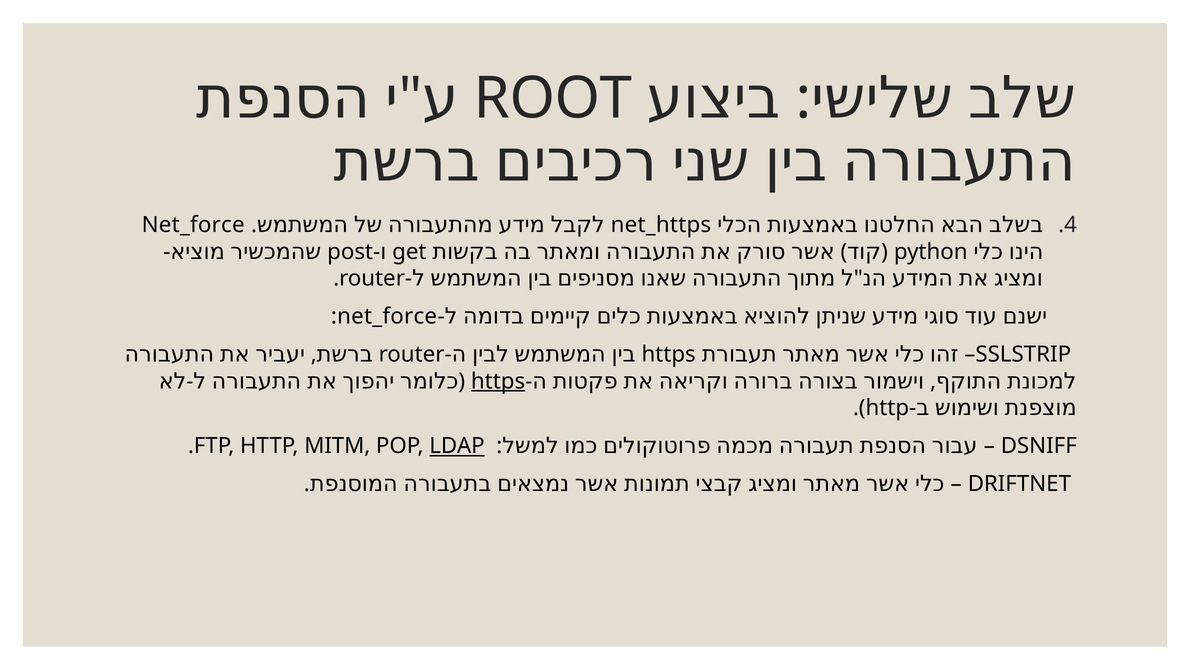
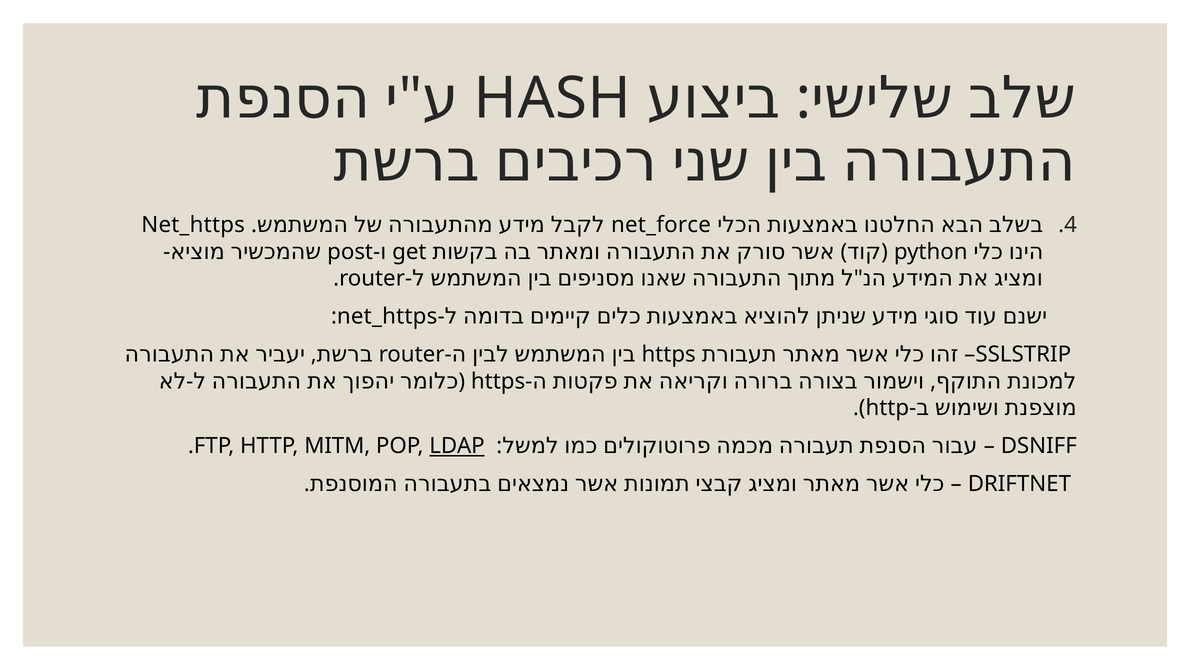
ROOT: ROOT -> HASH
Net_force at (193, 225): Net_force -> Net_https
net_https: net_https -> net_force
net_force at (387, 316): net_force -> net_https
https at (498, 381) underline: present -> none
